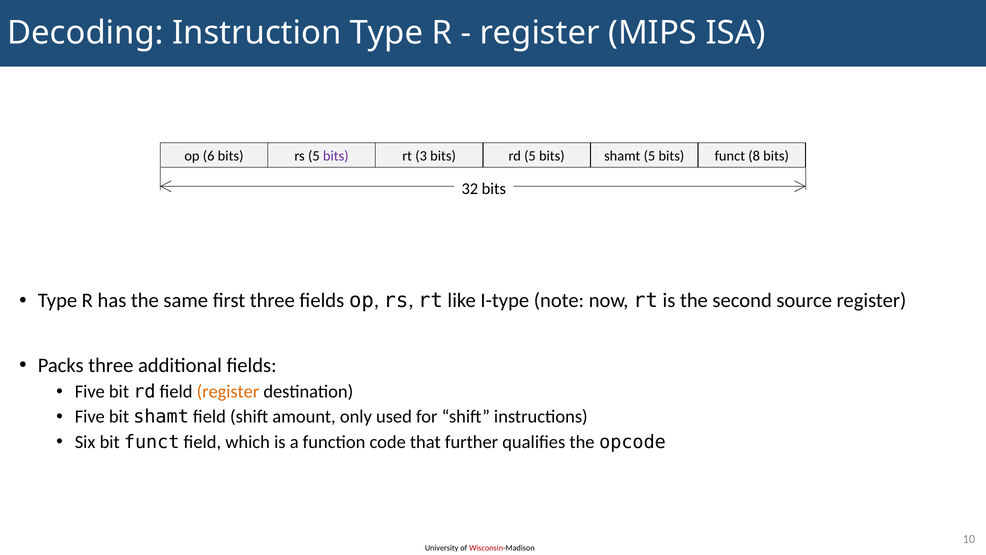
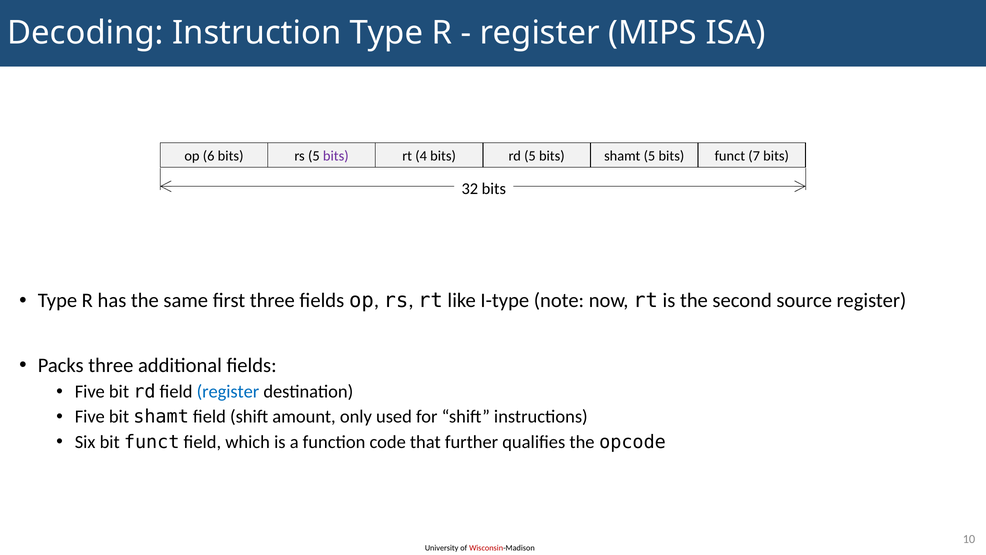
3: 3 -> 4
8: 8 -> 7
register at (228, 392) colour: orange -> blue
